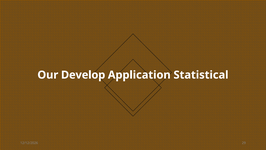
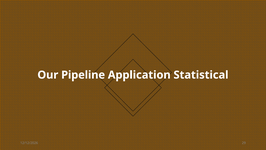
Develop: Develop -> Pipeline
